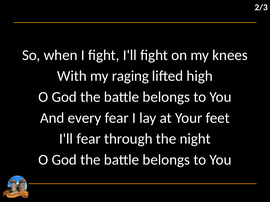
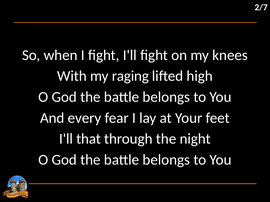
2/3: 2/3 -> 2/7
I'll fear: fear -> that
